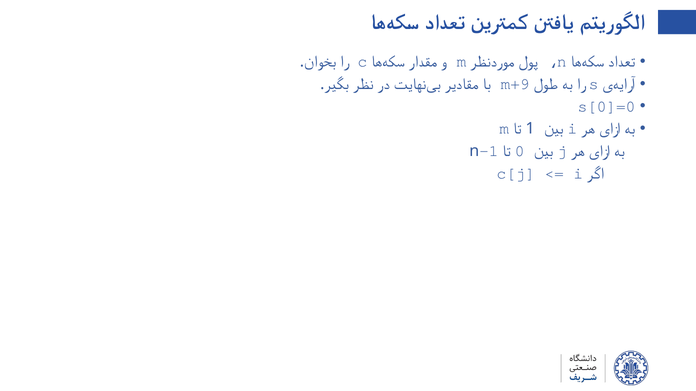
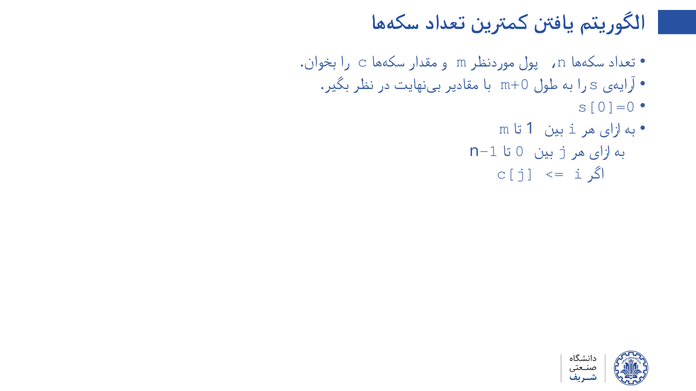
m+9: m+9 -> m+0
